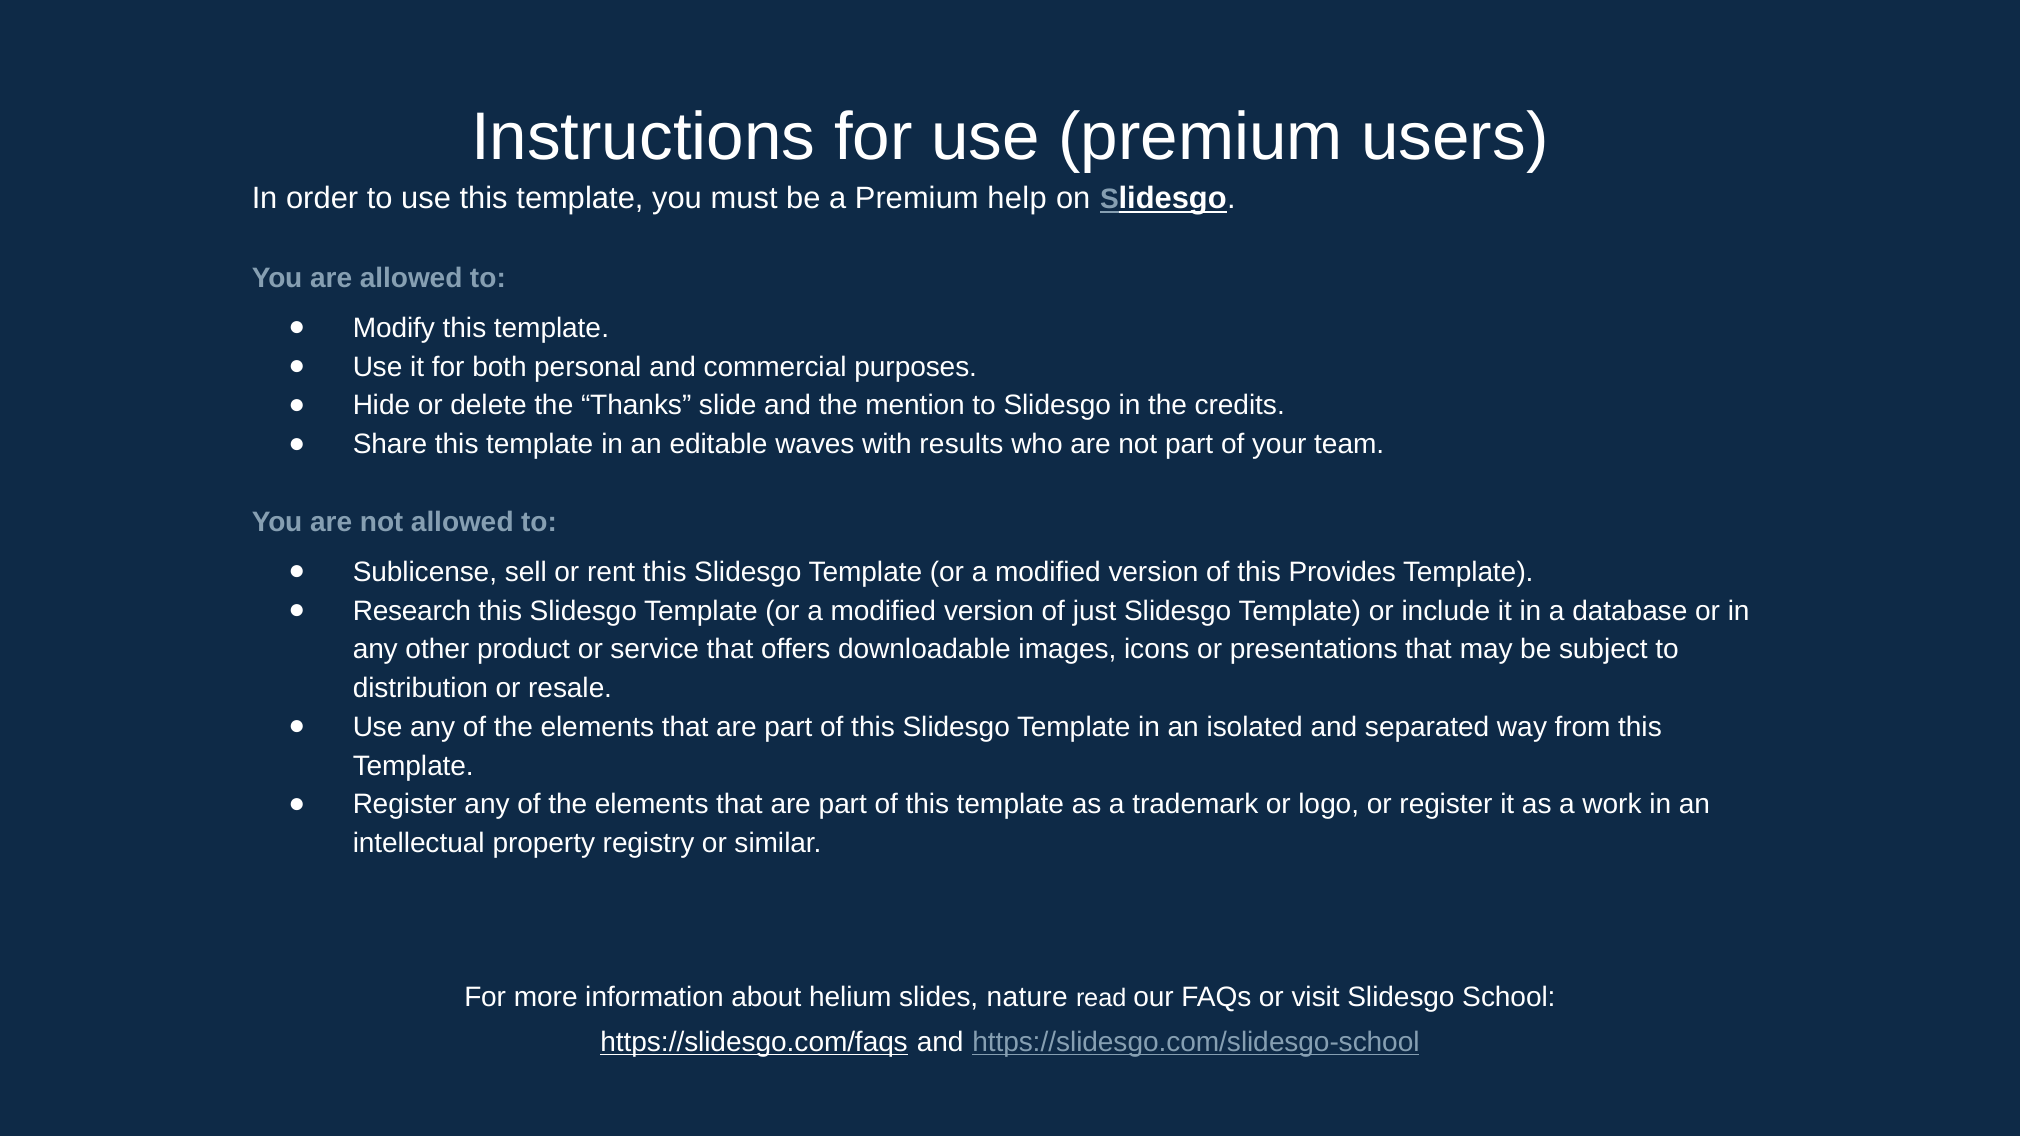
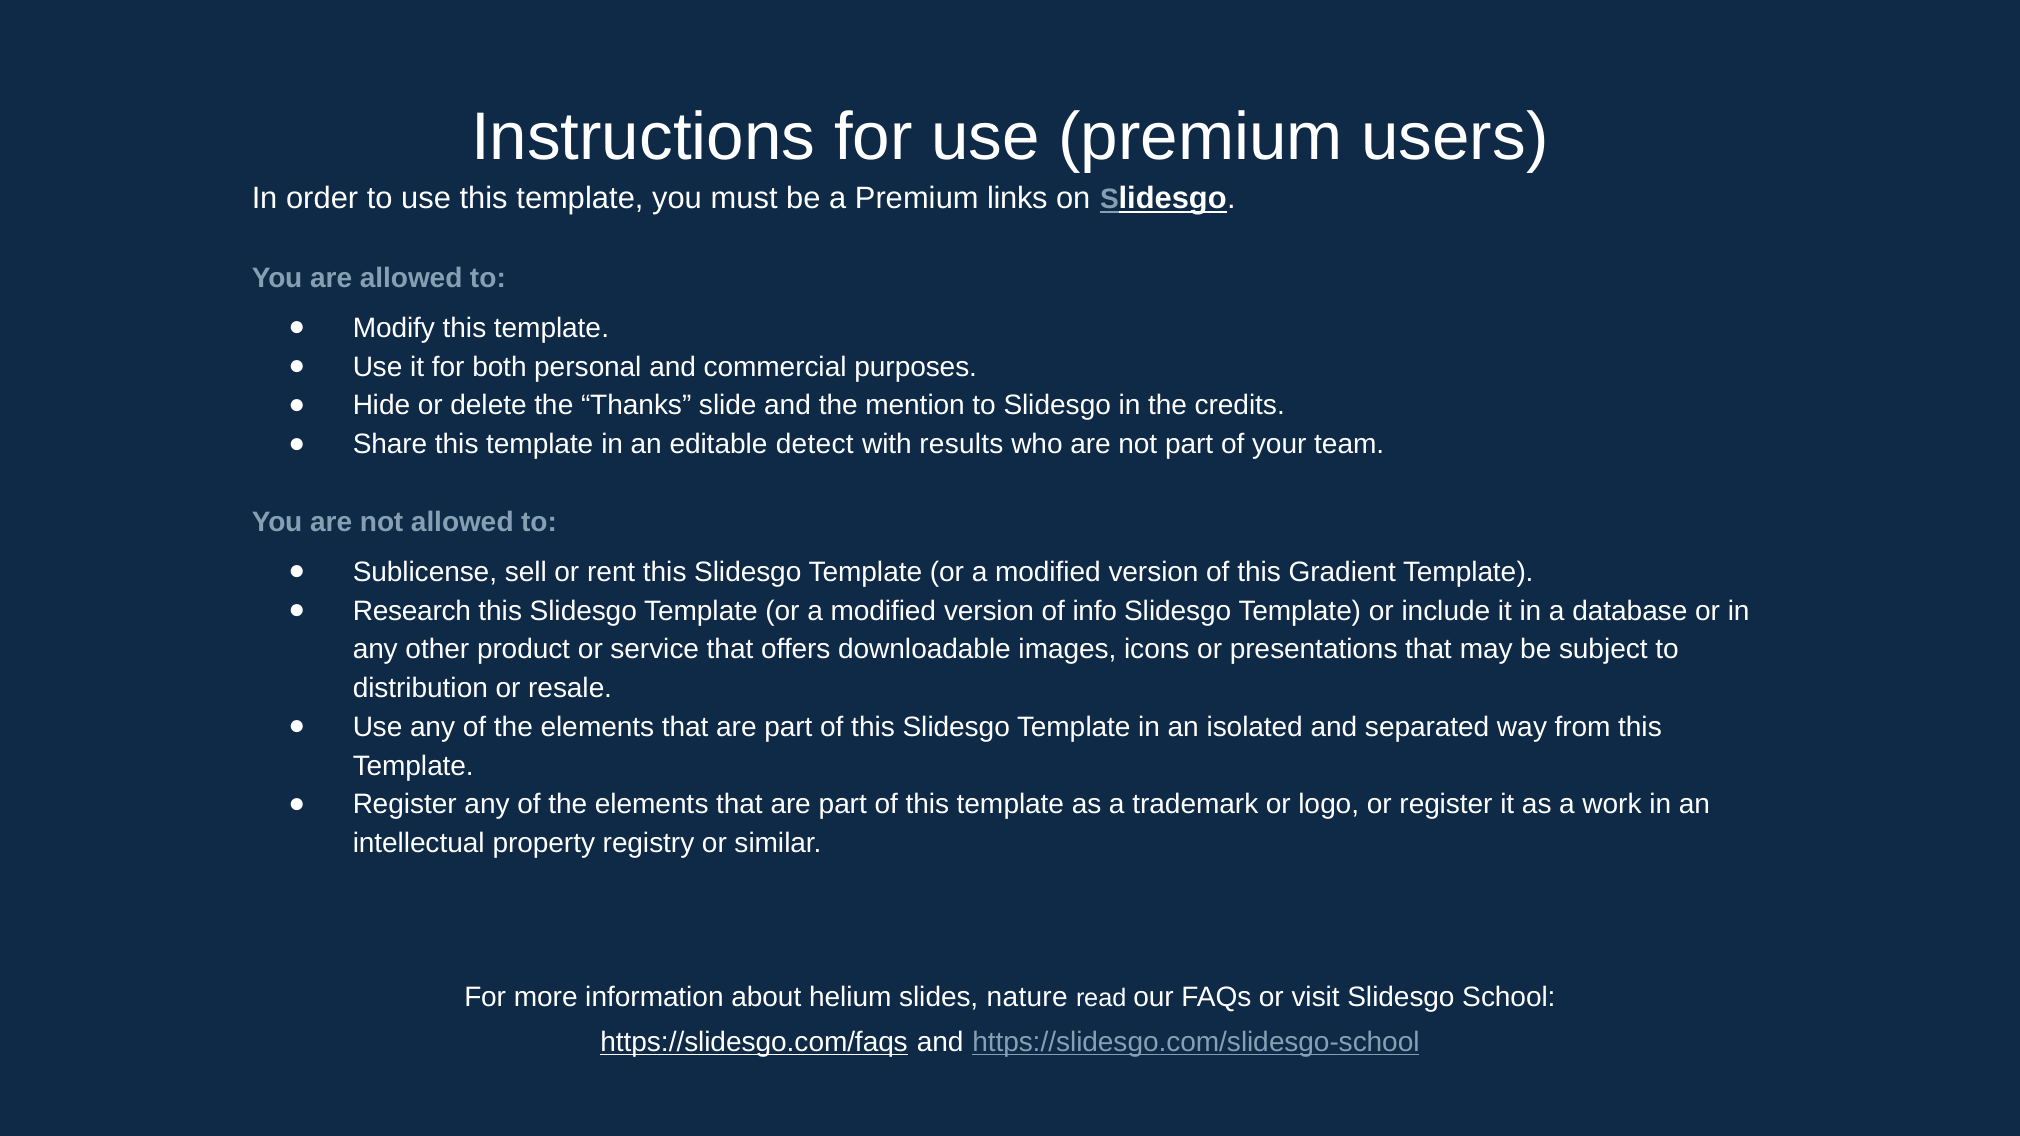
help: help -> links
waves: waves -> detect
Provides: Provides -> Gradient
just: just -> info
